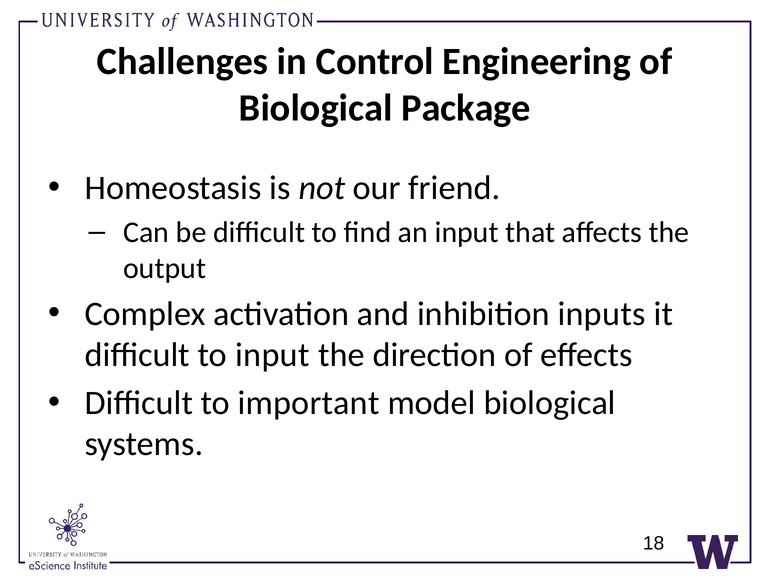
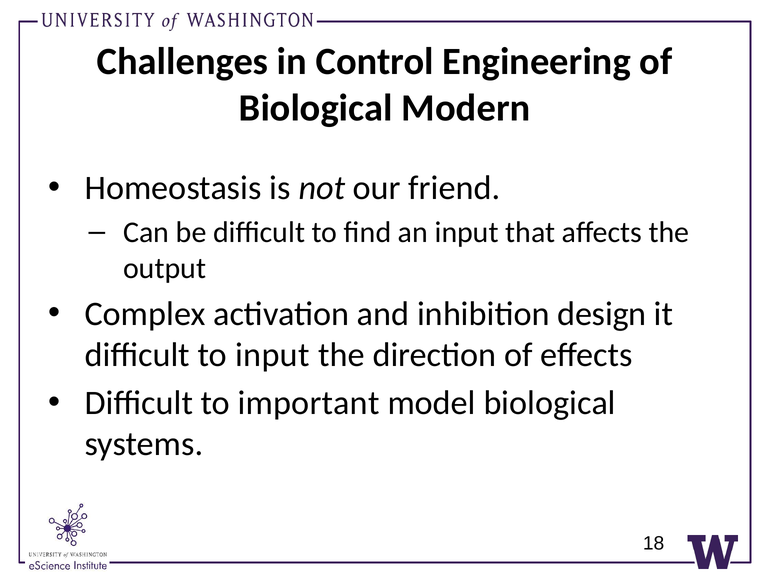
Package: Package -> Modern
inputs: inputs -> design
